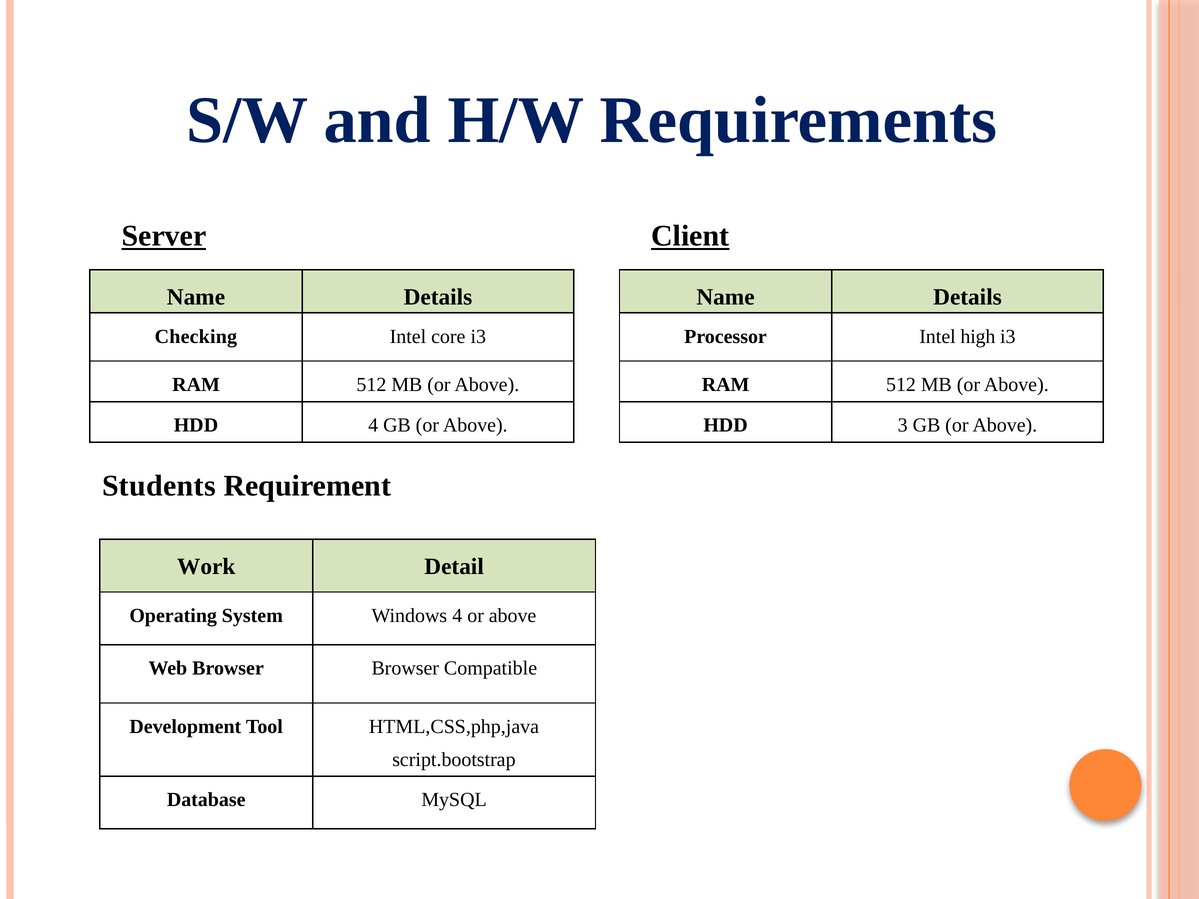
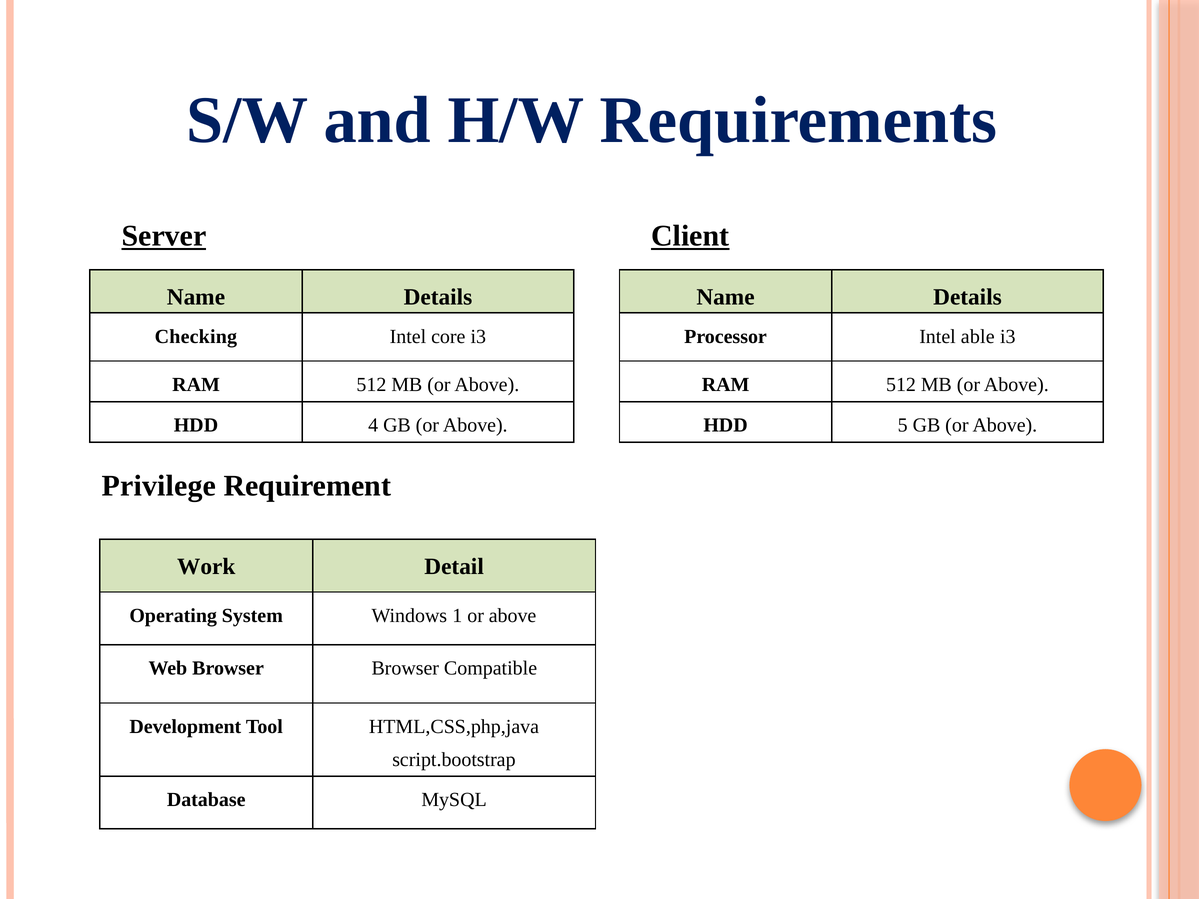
high: high -> able
3: 3 -> 5
Students: Students -> Privilege
Windows 4: 4 -> 1
